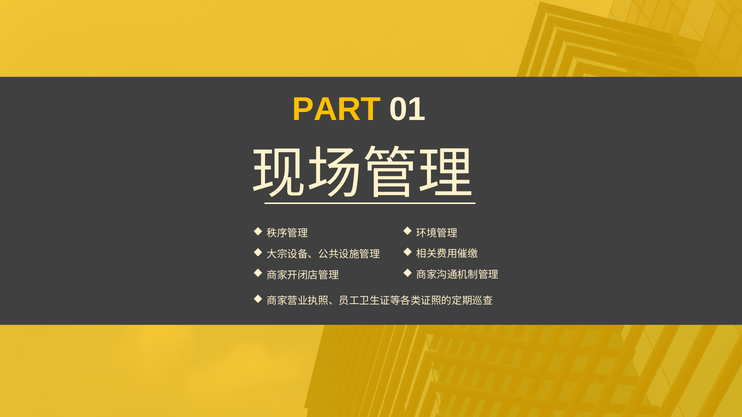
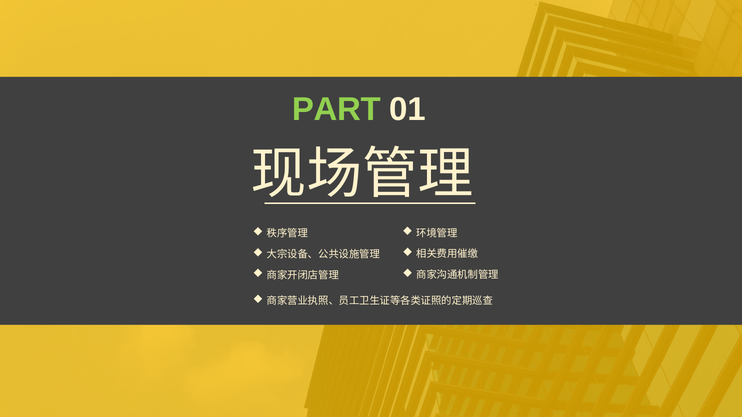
PART colour: yellow -> light green
